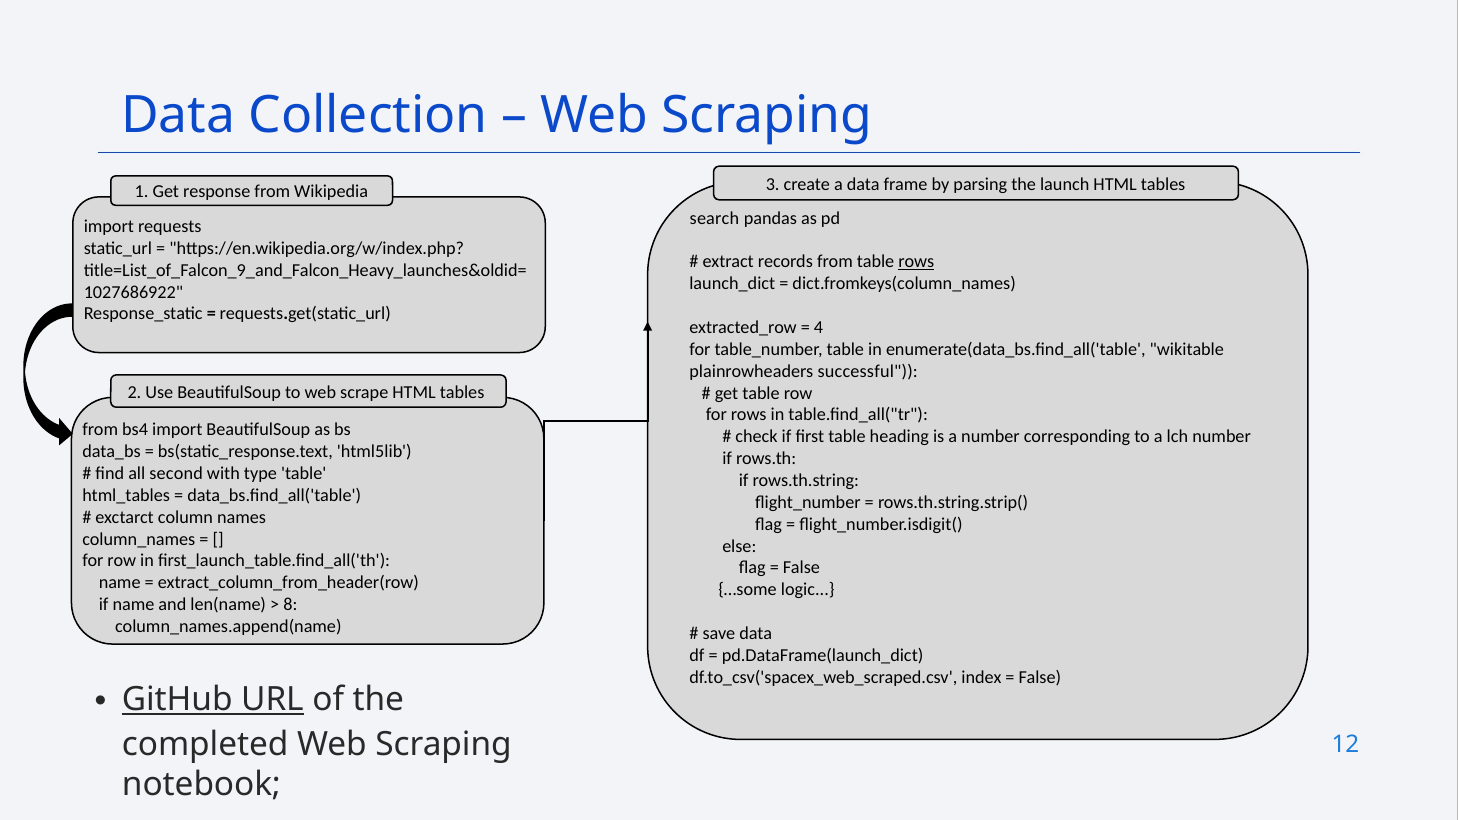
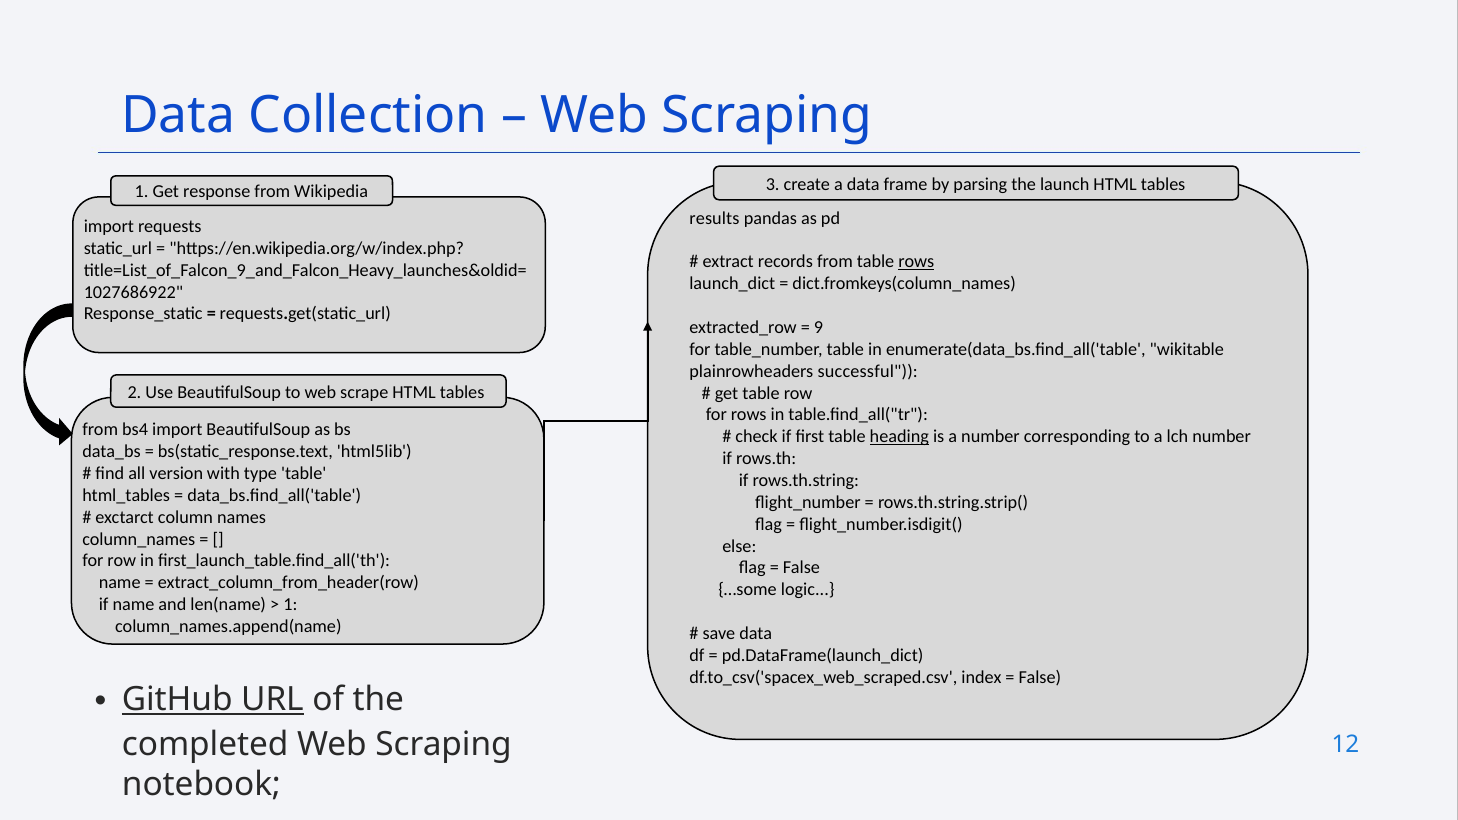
search: search -> results
4: 4 -> 9
heading underline: none -> present
second: second -> version
8 at (290, 605): 8 -> 1
